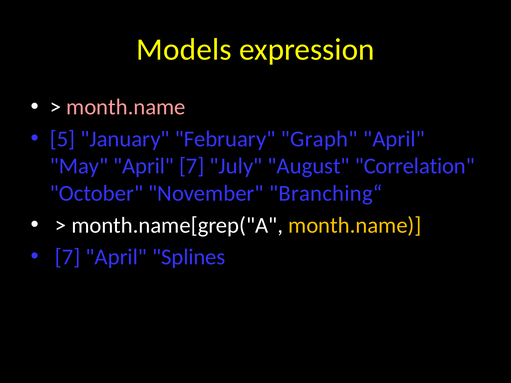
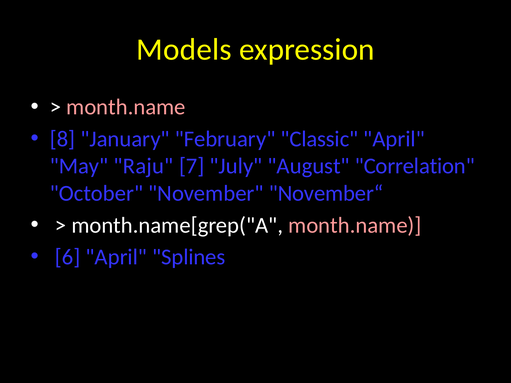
5: 5 -> 8
Graph: Graph -> Classic
May April: April -> Raju
Branching“: Branching“ -> November“
month.name at (355, 225) colour: yellow -> pink
7 at (68, 257): 7 -> 6
